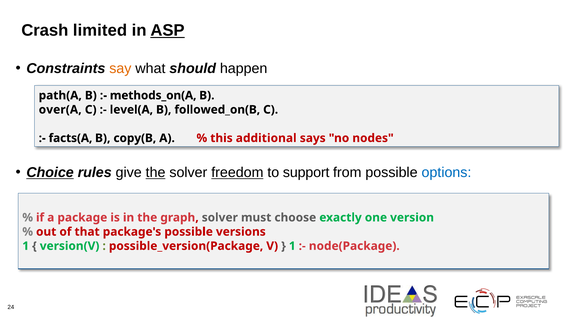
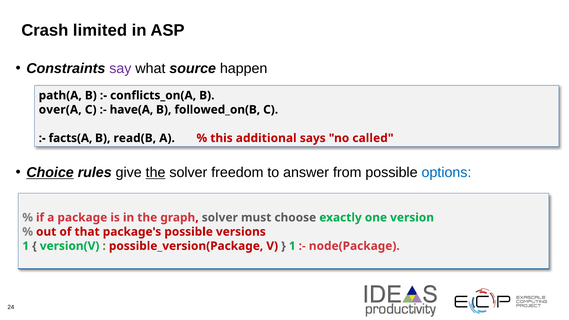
ASP underline: present -> none
say colour: orange -> purple
should: should -> source
methods_on(A: methods_on(A -> conflicts_on(A
level(A: level(A -> have(A
copy(B: copy(B -> read(B
nodes: nodes -> called
freedom underline: present -> none
support: support -> answer
